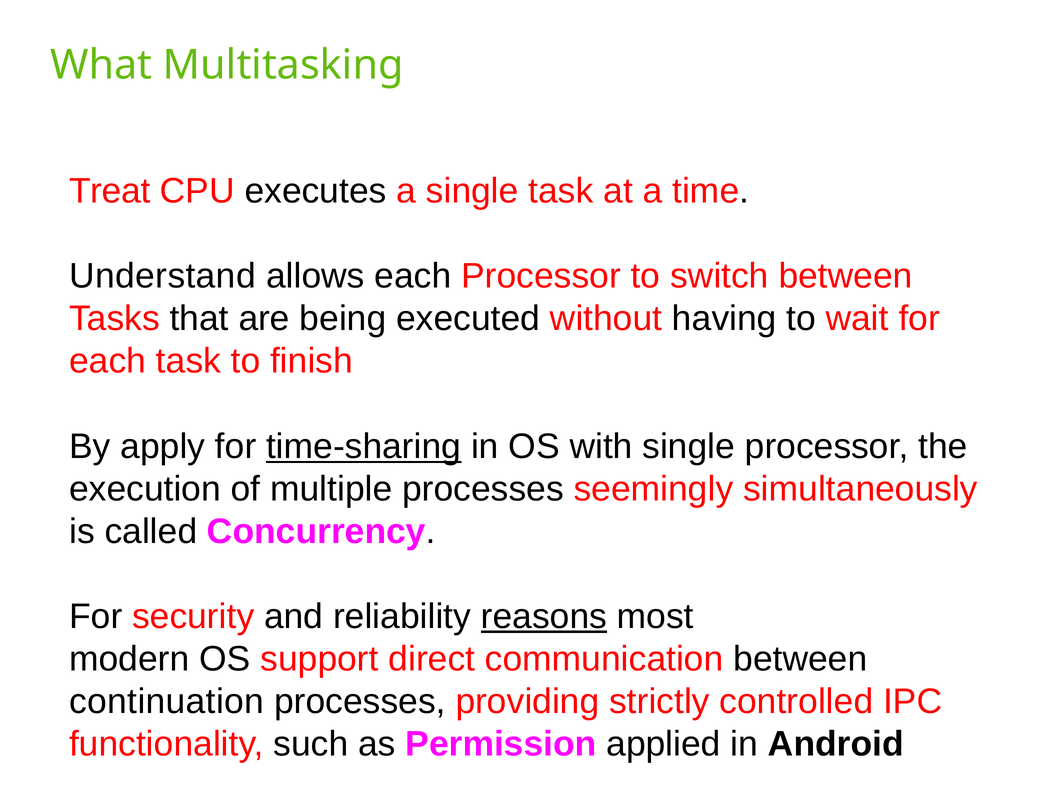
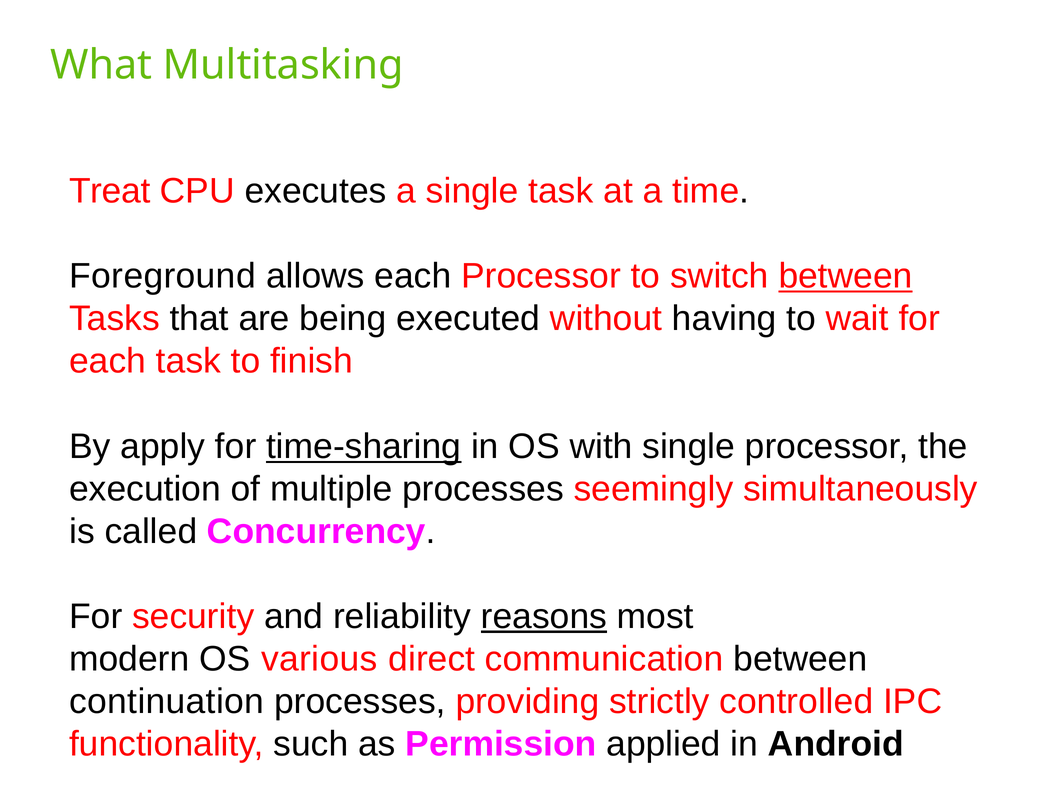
Understand: Understand -> Foreground
between at (846, 276) underline: none -> present
support: support -> various
